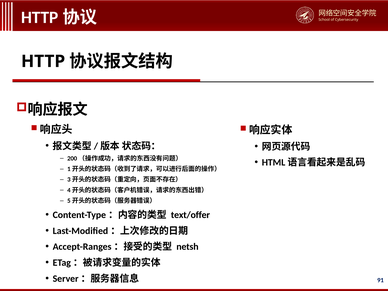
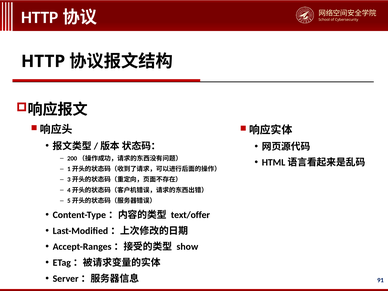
netsh: netsh -> show
